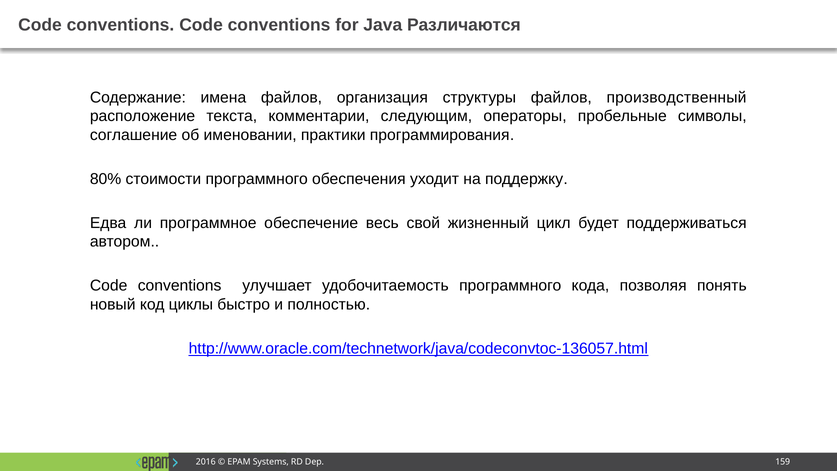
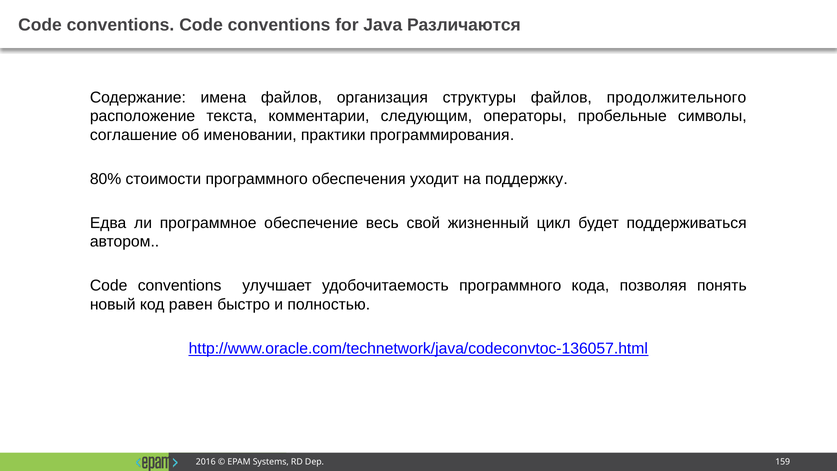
производственный: производственный -> продолжительного
циклы: циклы -> равен
